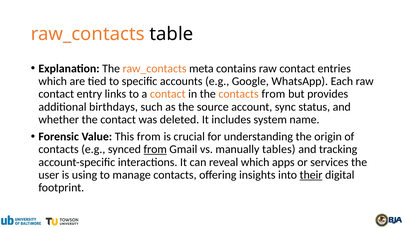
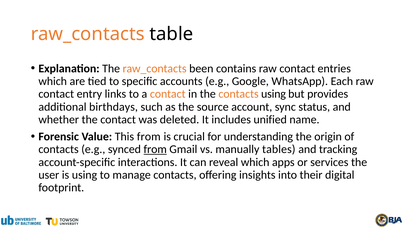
meta: meta -> been
contacts from: from -> using
system: system -> unified
their underline: present -> none
